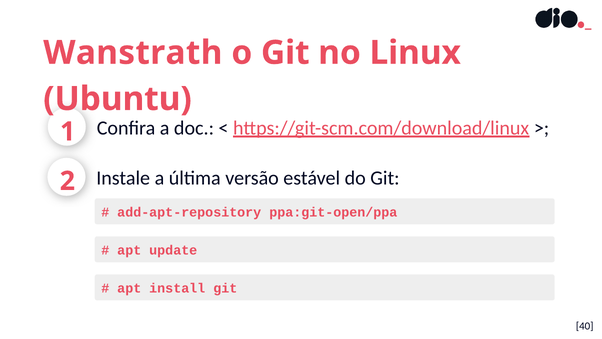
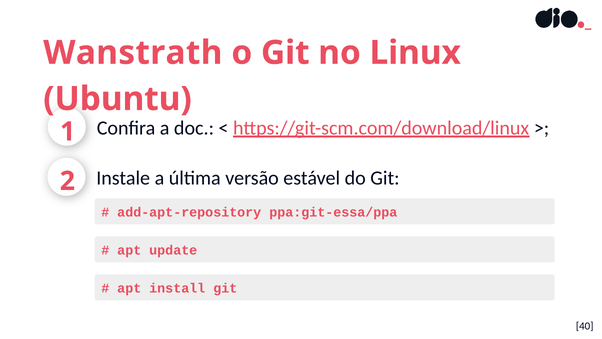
ppa:git-open/ppa: ppa:git-open/ppa -> ppa:git-essa/ppa
